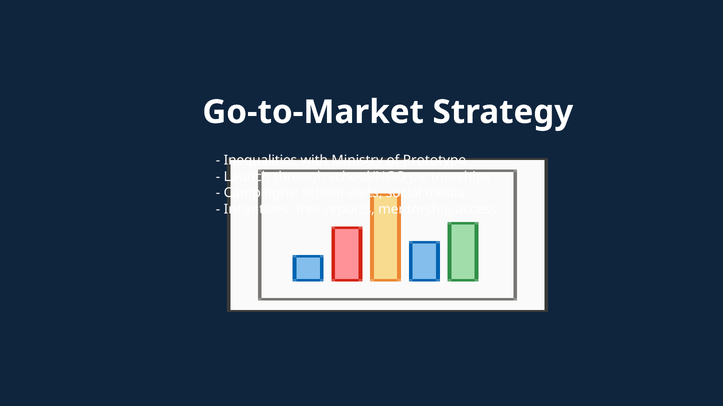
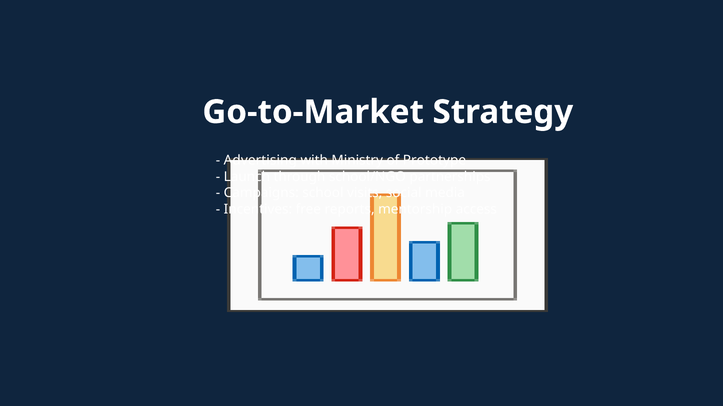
Inequalities: Inequalities -> Advertising
